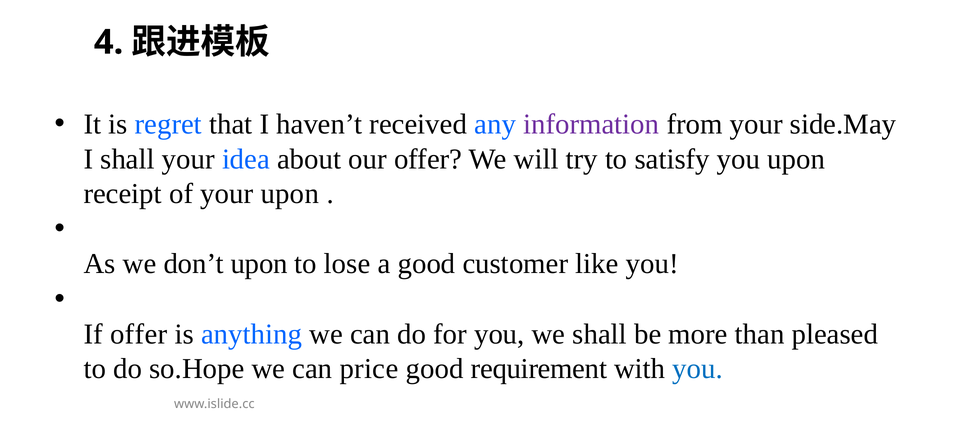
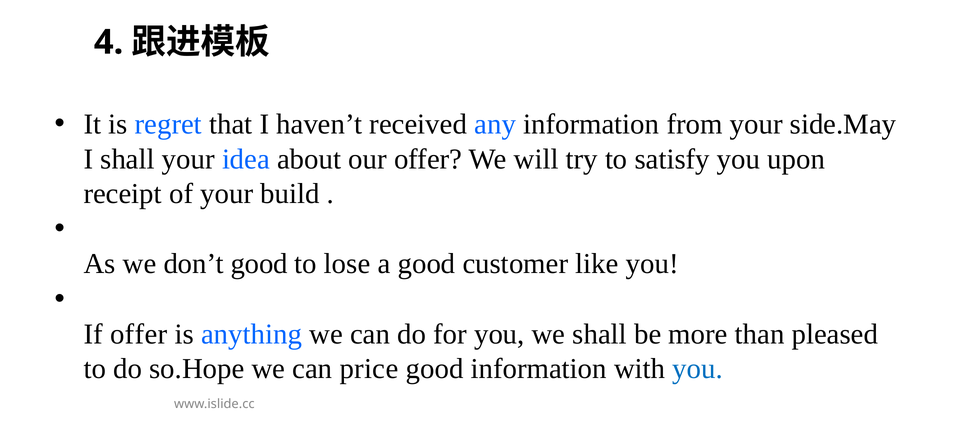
information at (591, 124) colour: purple -> black
your upon: upon -> build
don’t upon: upon -> good
good requirement: requirement -> information
